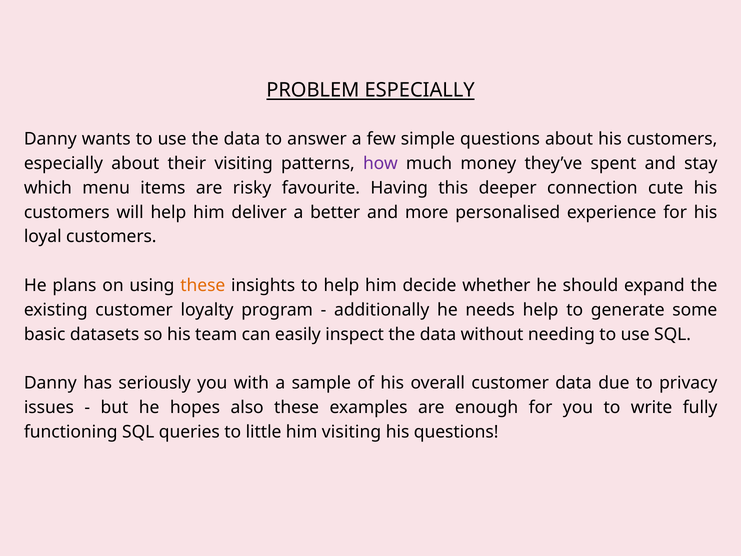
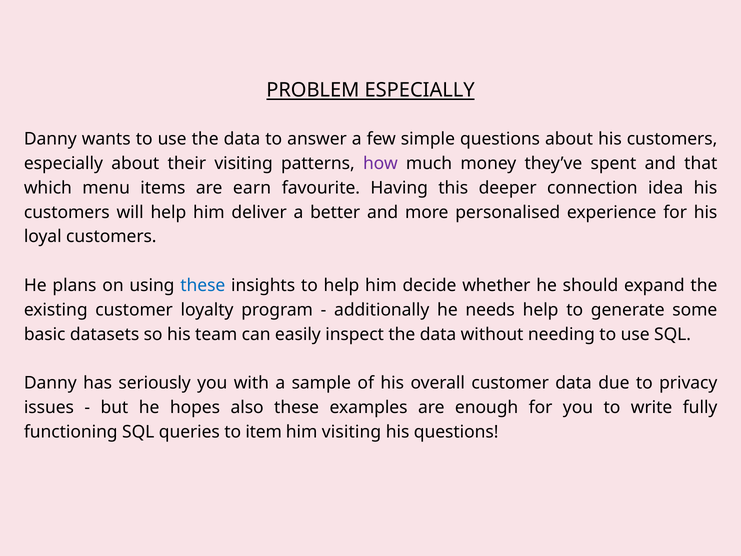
stay: stay -> that
risky: risky -> earn
cute: cute -> idea
these at (203, 285) colour: orange -> blue
little: little -> item
